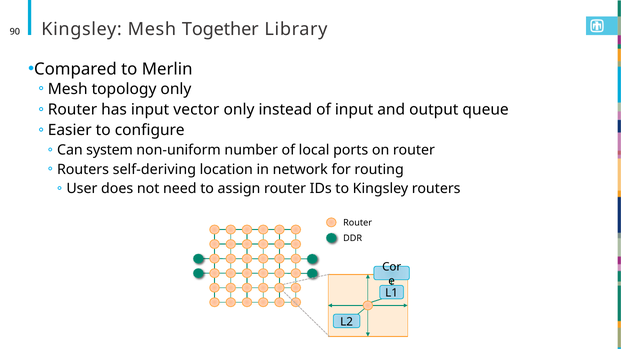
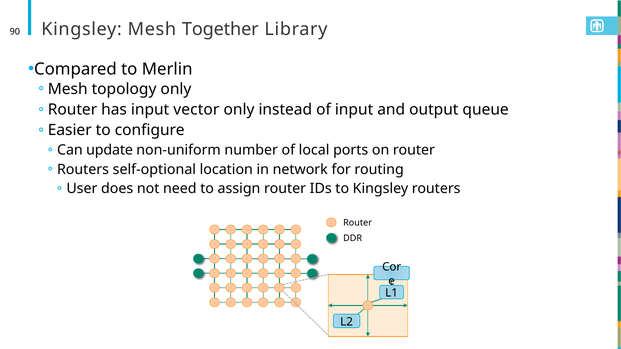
system: system -> update
self-deriving: self-deriving -> self-optional
